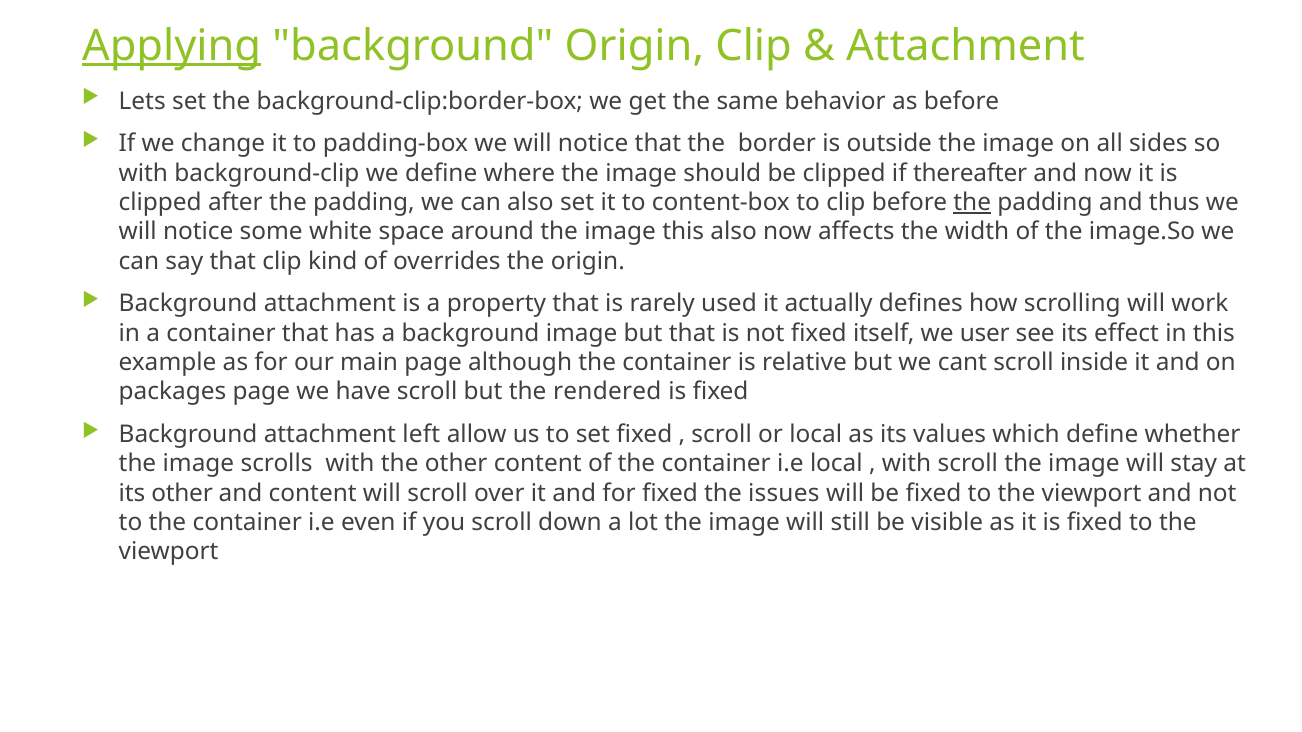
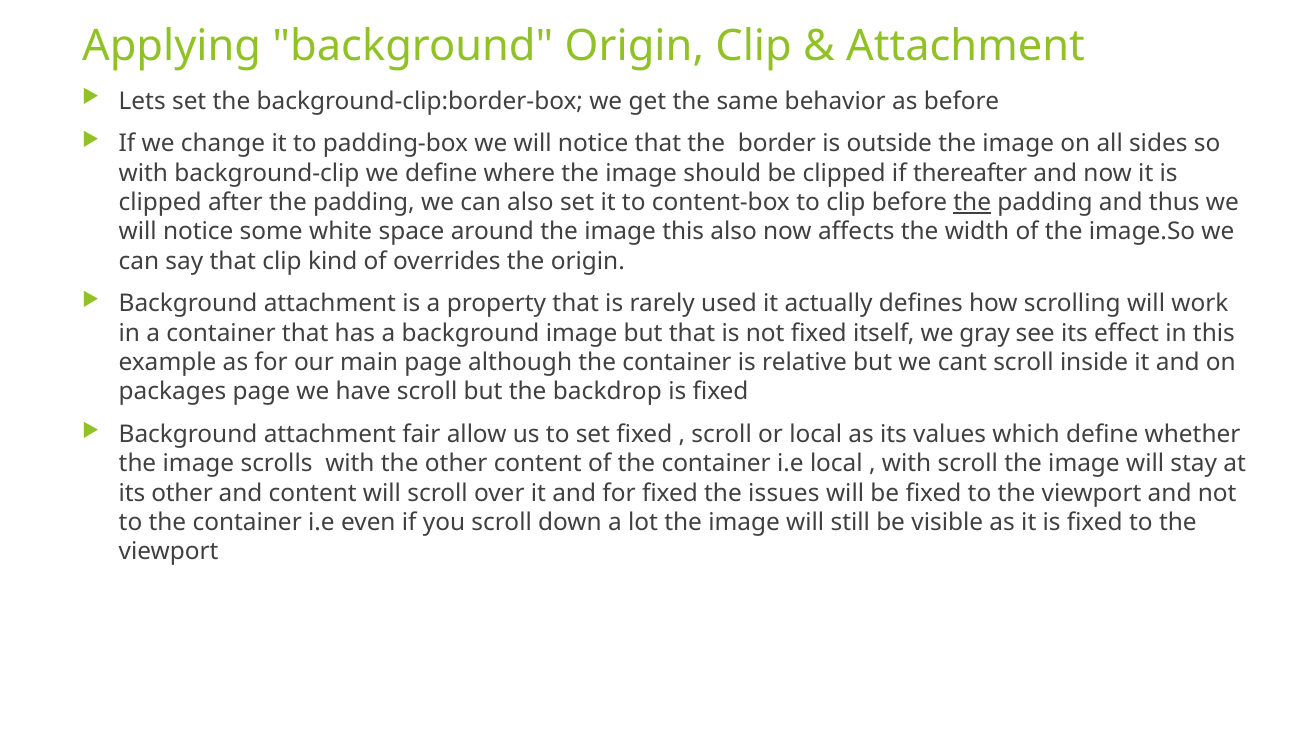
Applying underline: present -> none
user: user -> gray
rendered: rendered -> backdrop
left: left -> fair
